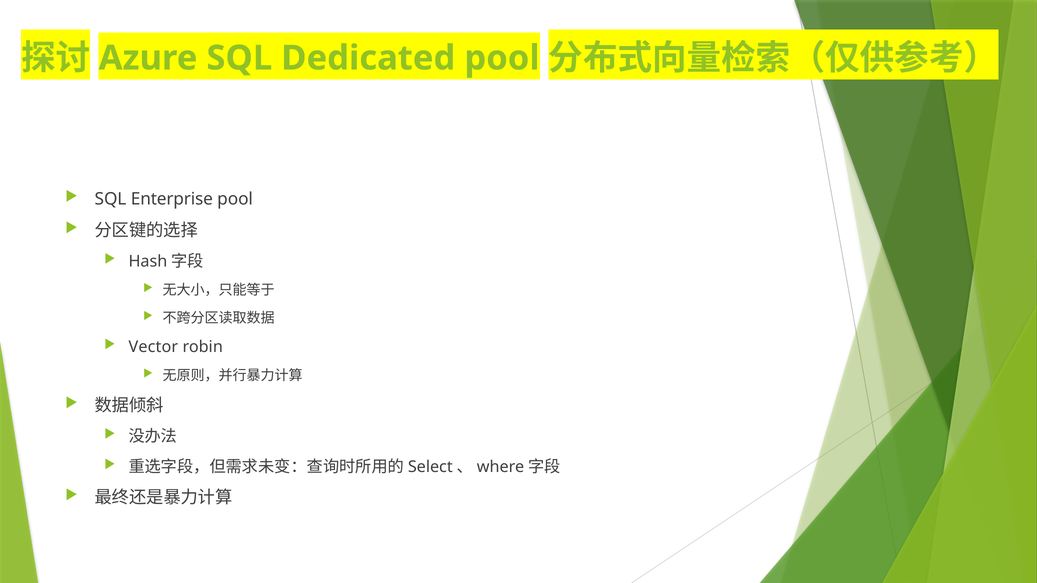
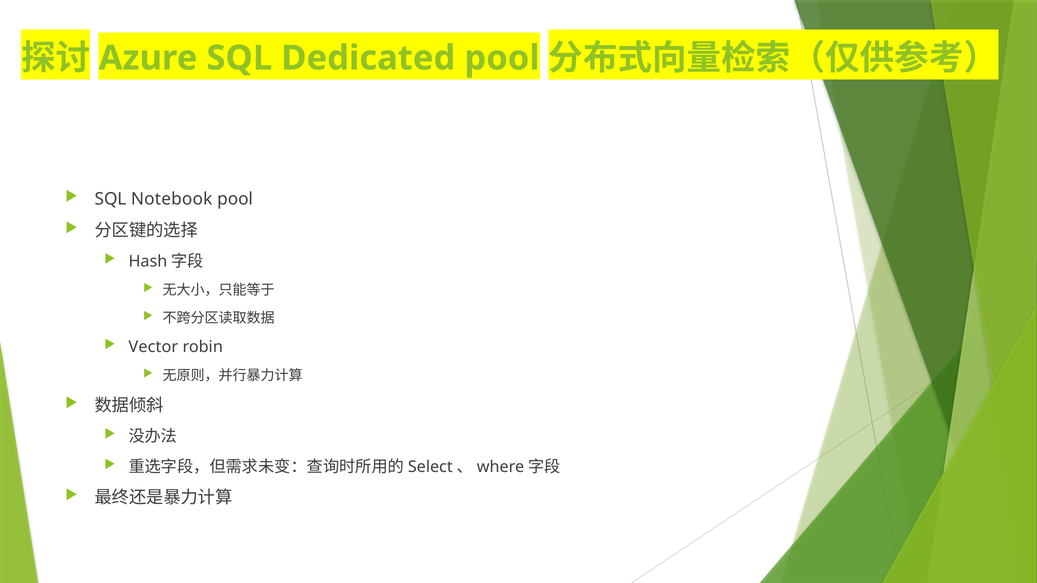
Enterprise: Enterprise -> Notebook
